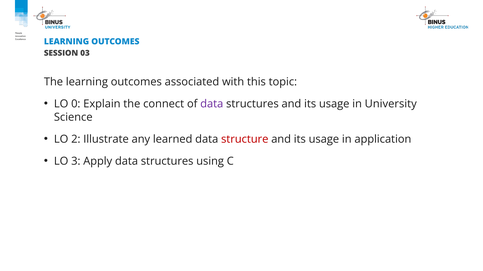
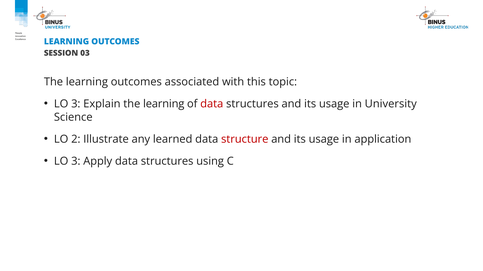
0 at (76, 104): 0 -> 3
Explain the connect: connect -> learning
data at (212, 104) colour: purple -> red
